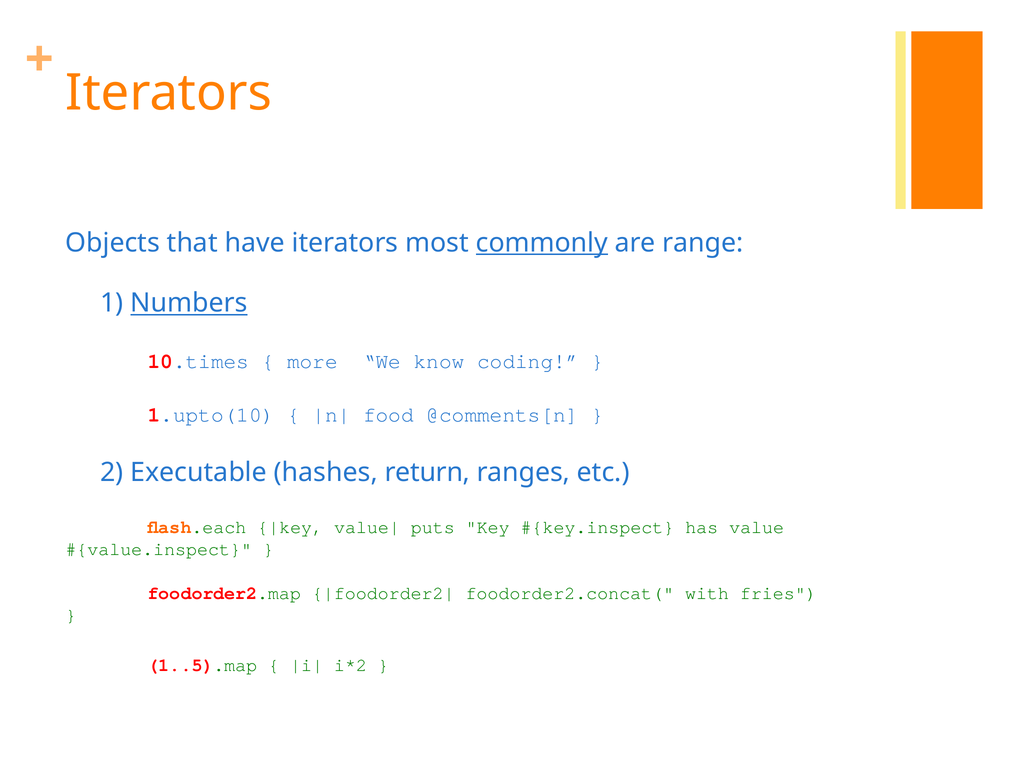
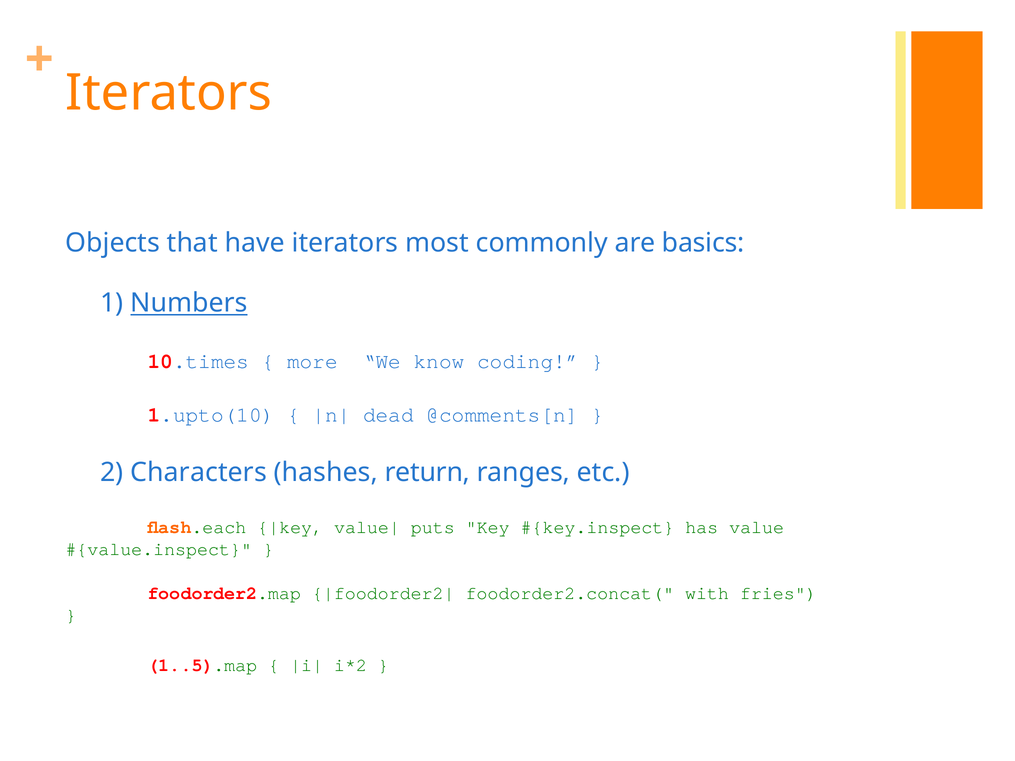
commonly underline: present -> none
range: range -> basics
food: food -> dead
Executable: Executable -> Characters
